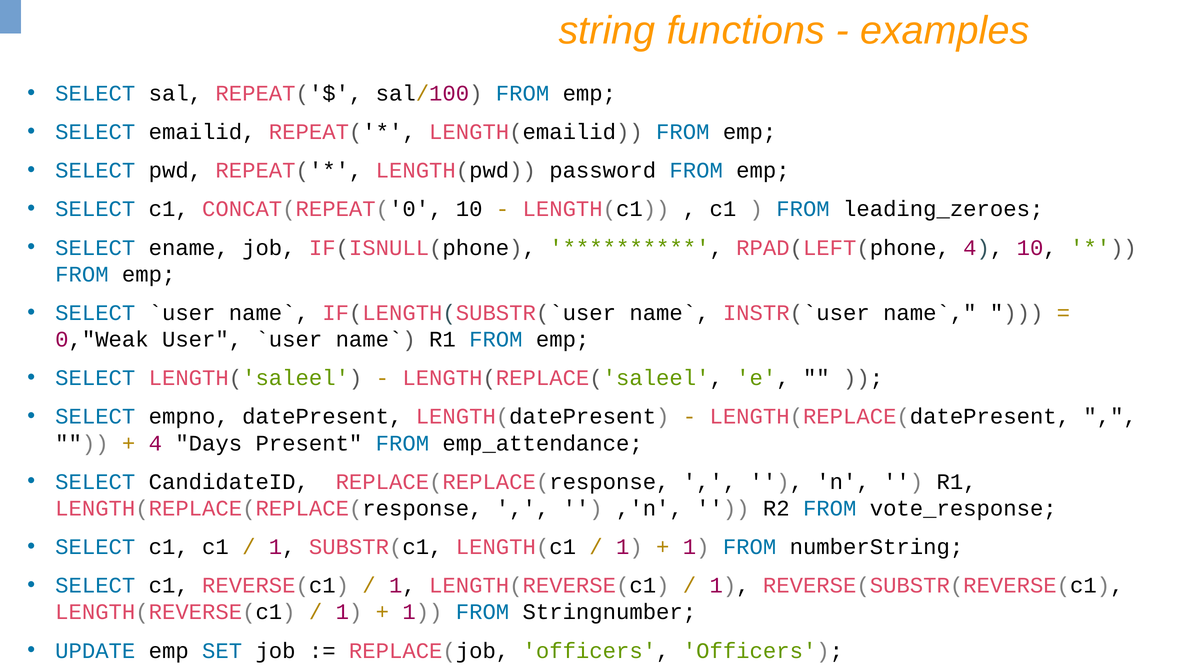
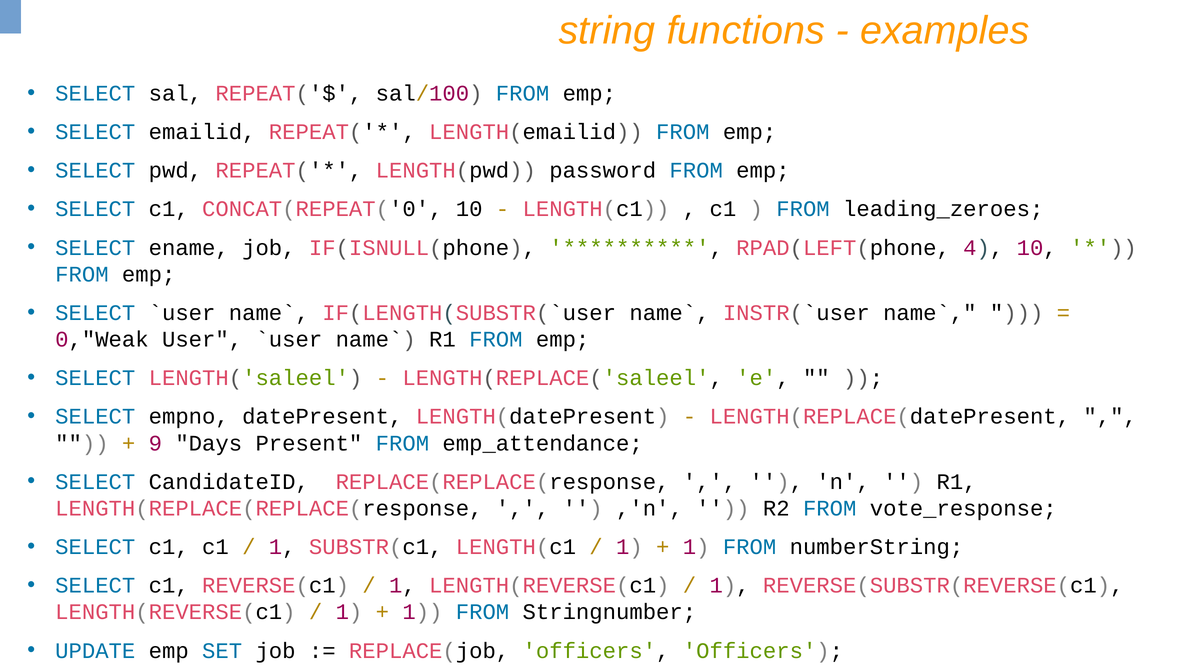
4 at (155, 444): 4 -> 9
